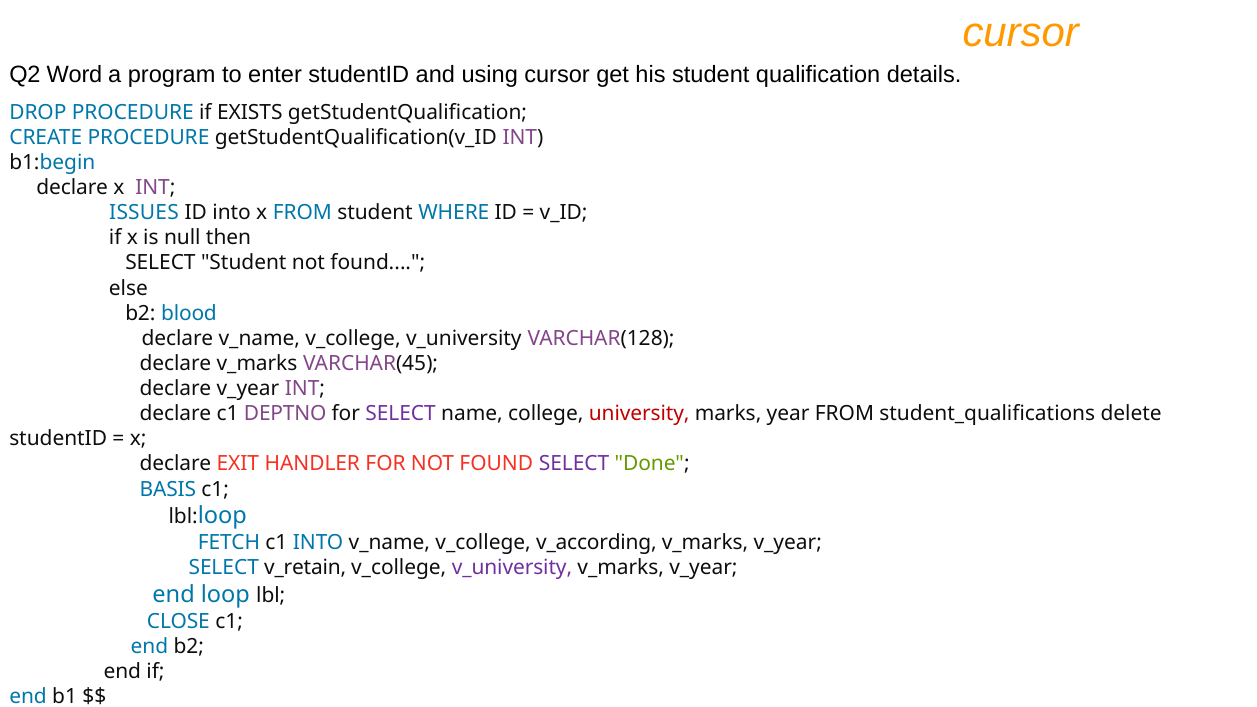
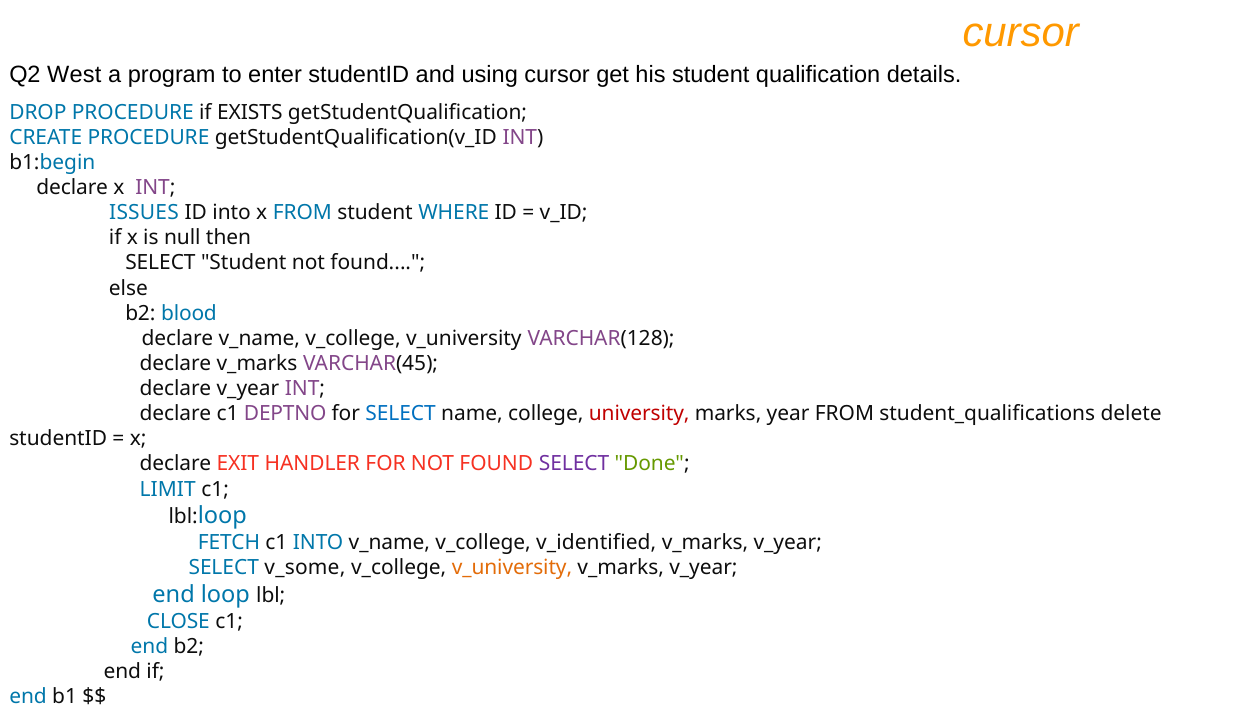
Word: Word -> West
SELECT at (401, 414) colour: purple -> blue
BASIS: BASIS -> LIMIT
v_according: v_according -> v_identified
v_retain: v_retain -> v_some
v_university at (512, 568) colour: purple -> orange
